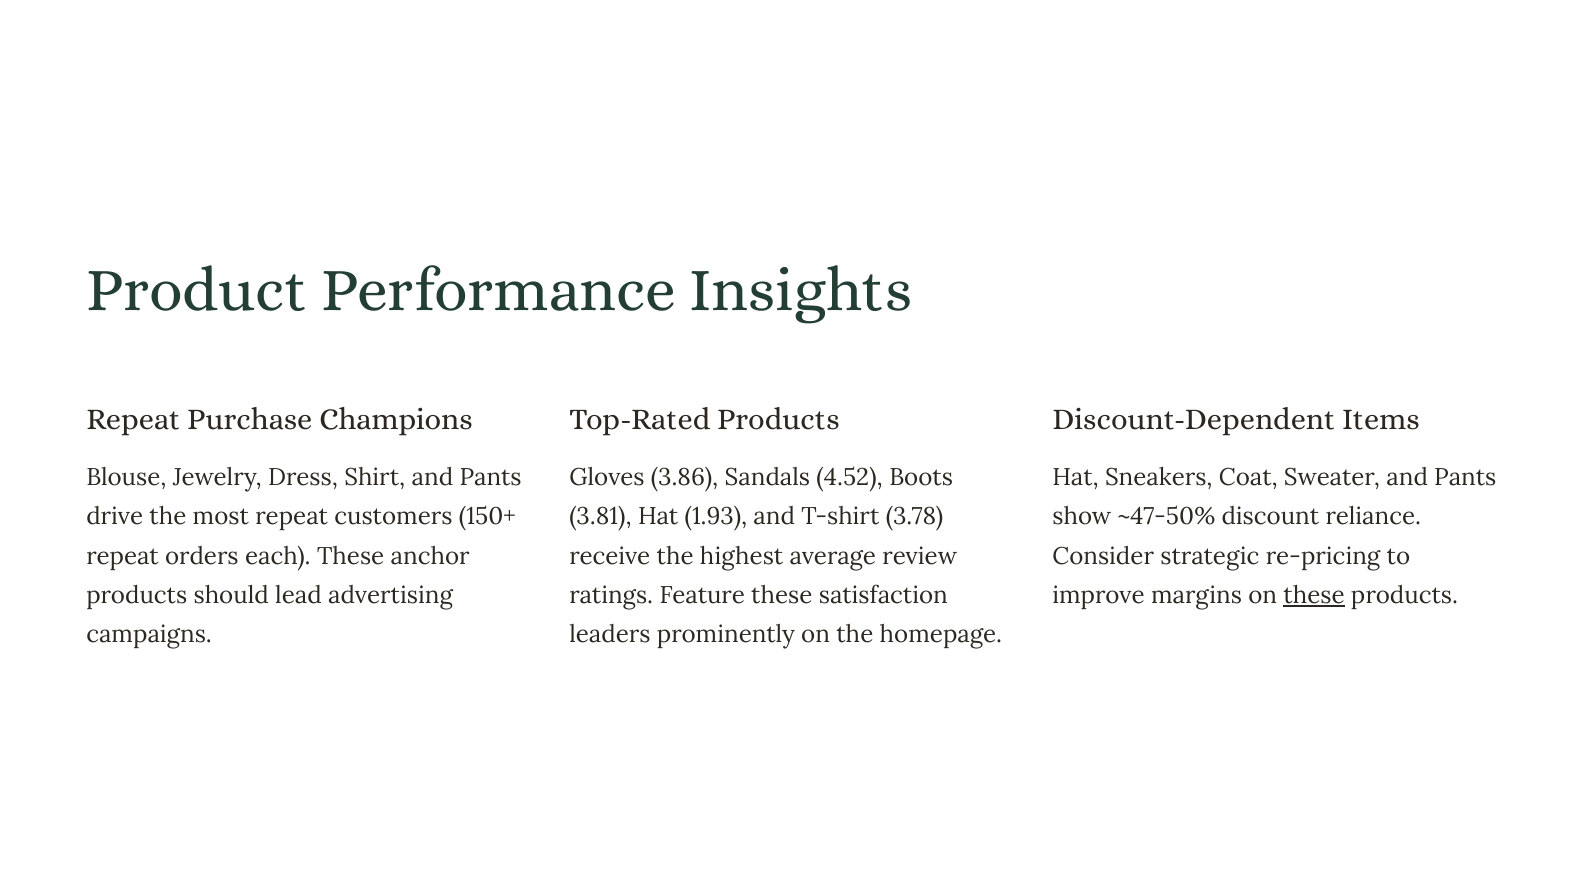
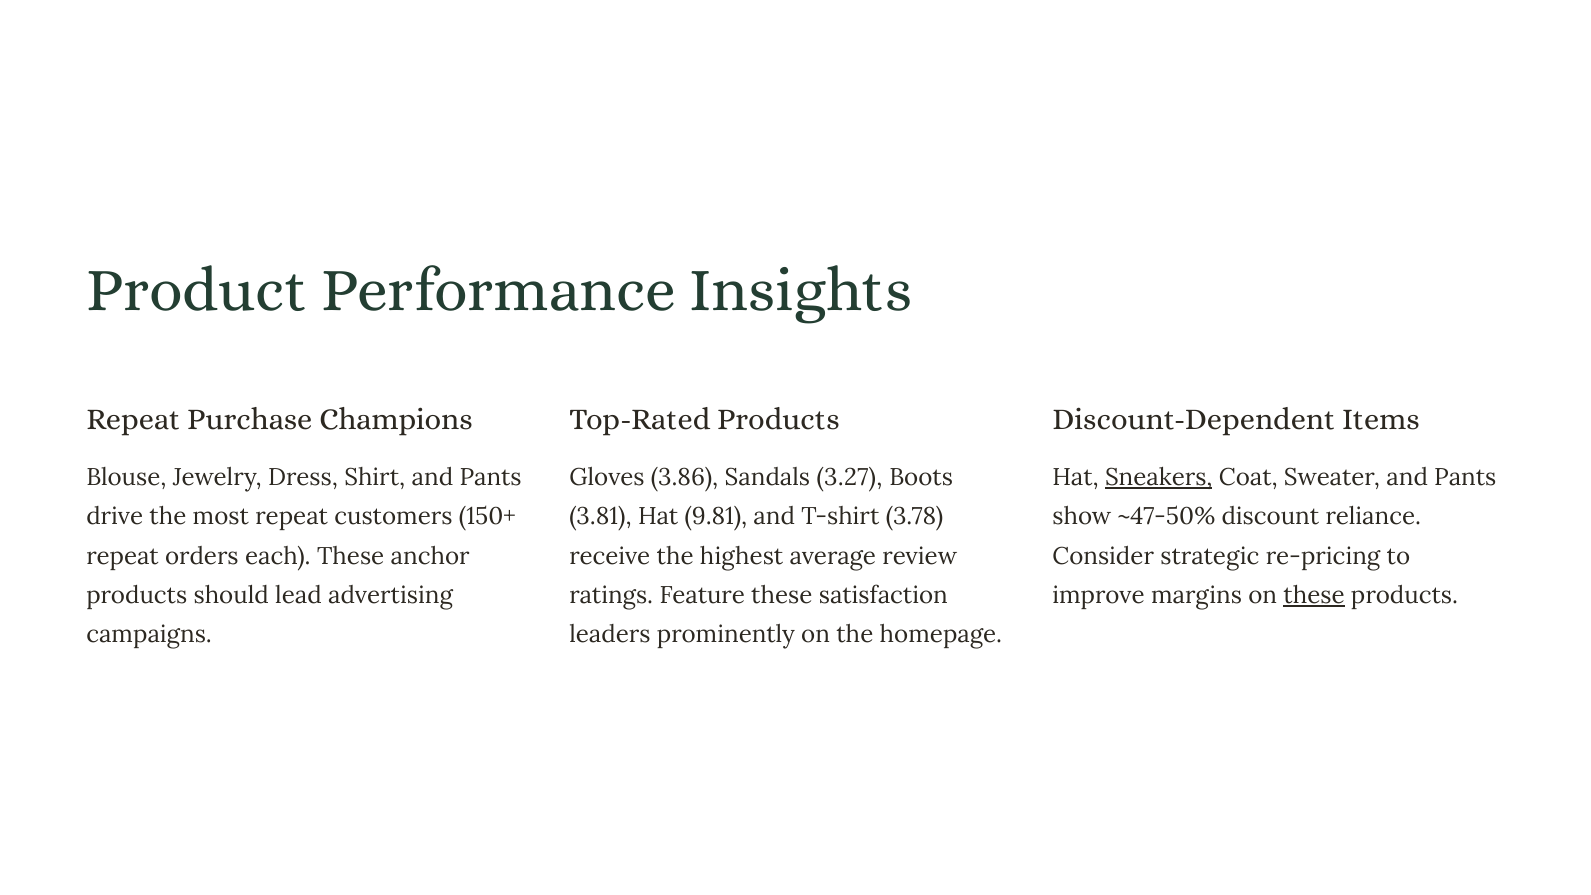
4.52: 4.52 -> 3.27
Sneakers underline: none -> present
1.93: 1.93 -> 9.81
